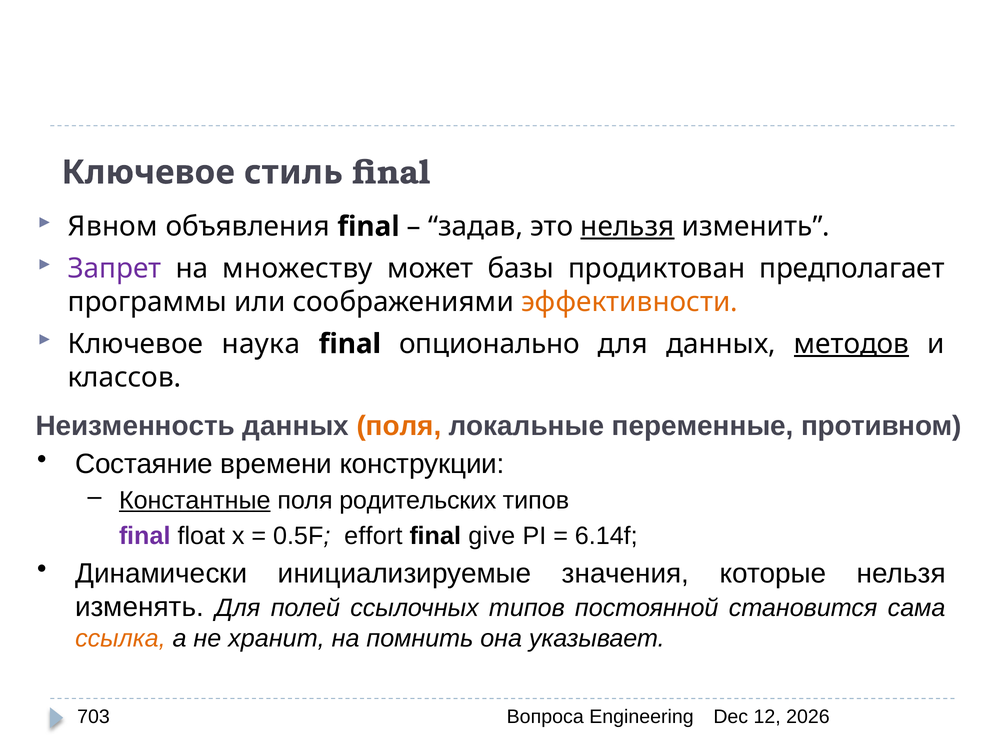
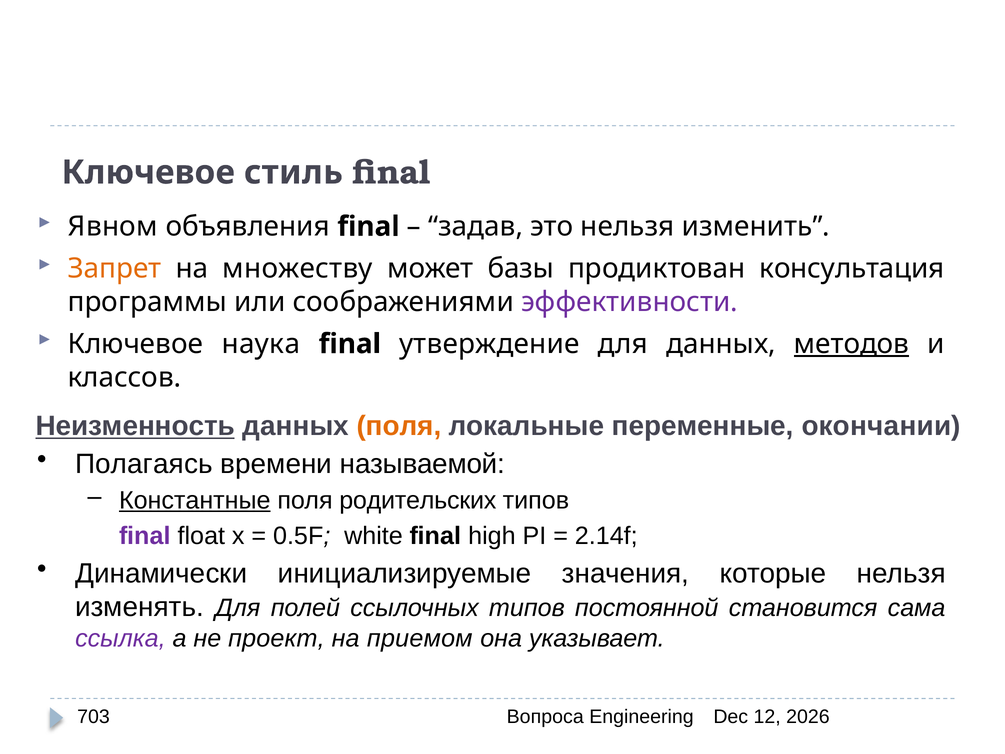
нельзя at (627, 226) underline: present -> none
Запрет colour: purple -> orange
предполагает: предполагает -> консультация
эффективности colour: orange -> purple
опционально: опционально -> утверждение
Неизменность underline: none -> present
противном: противном -> окончании
Состаяние: Состаяние -> Полагаясь
конструкции: конструкции -> называемой
effort: effort -> white
give: give -> high
6.14f: 6.14f -> 2.14f
ссылка colour: orange -> purple
хранит: хранит -> проект
помнить: помнить -> приемом
